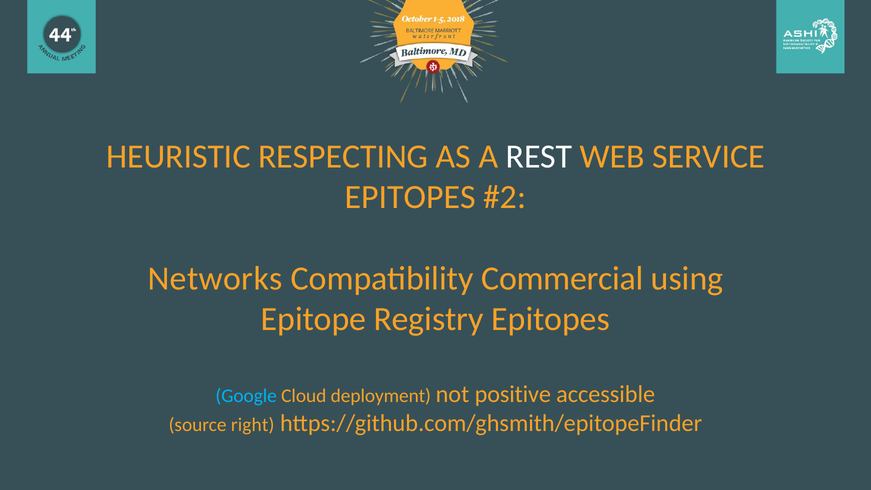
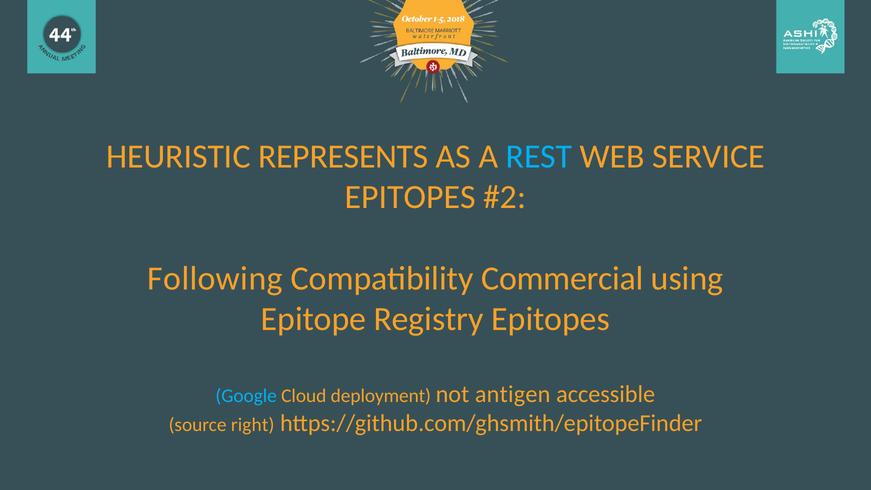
RESPECTING: RESPECTING -> REPRESENTS
REST colour: white -> light blue
Networks: Networks -> Following
positive: positive -> antigen
